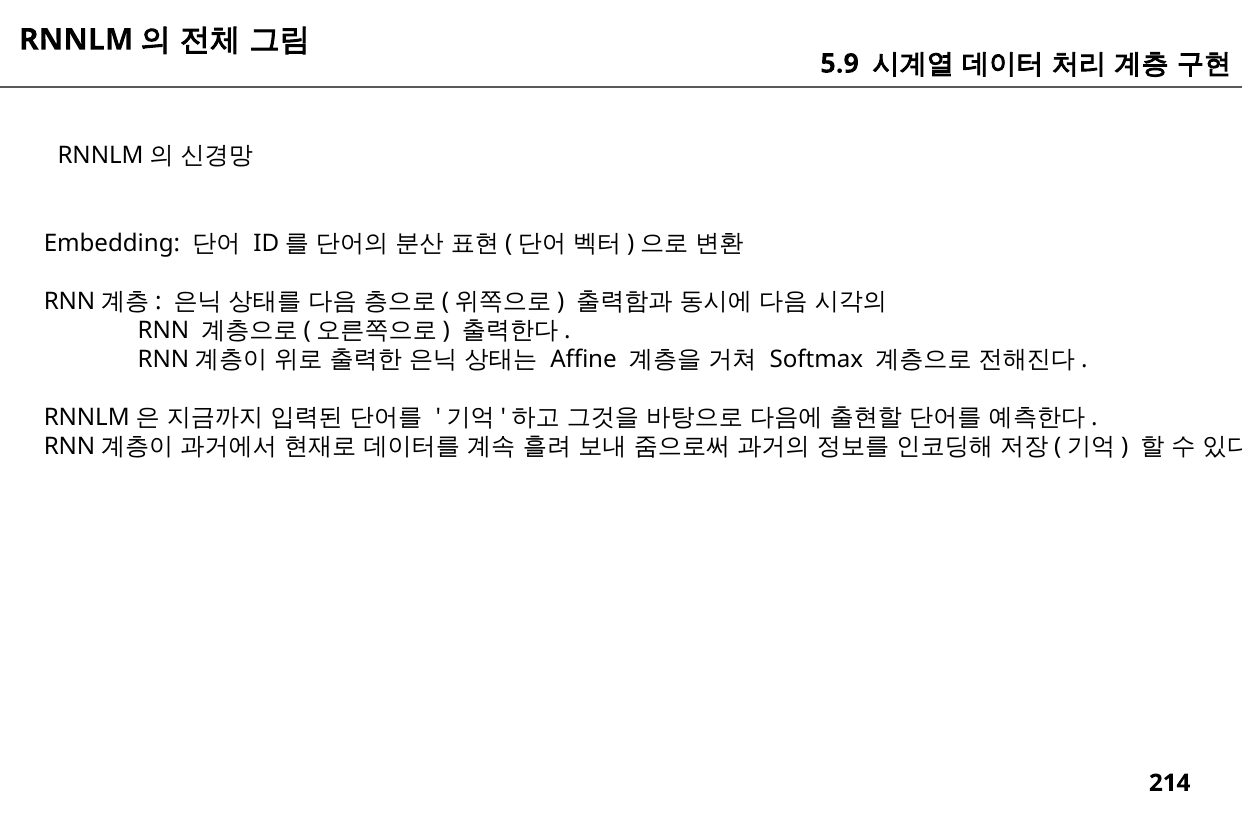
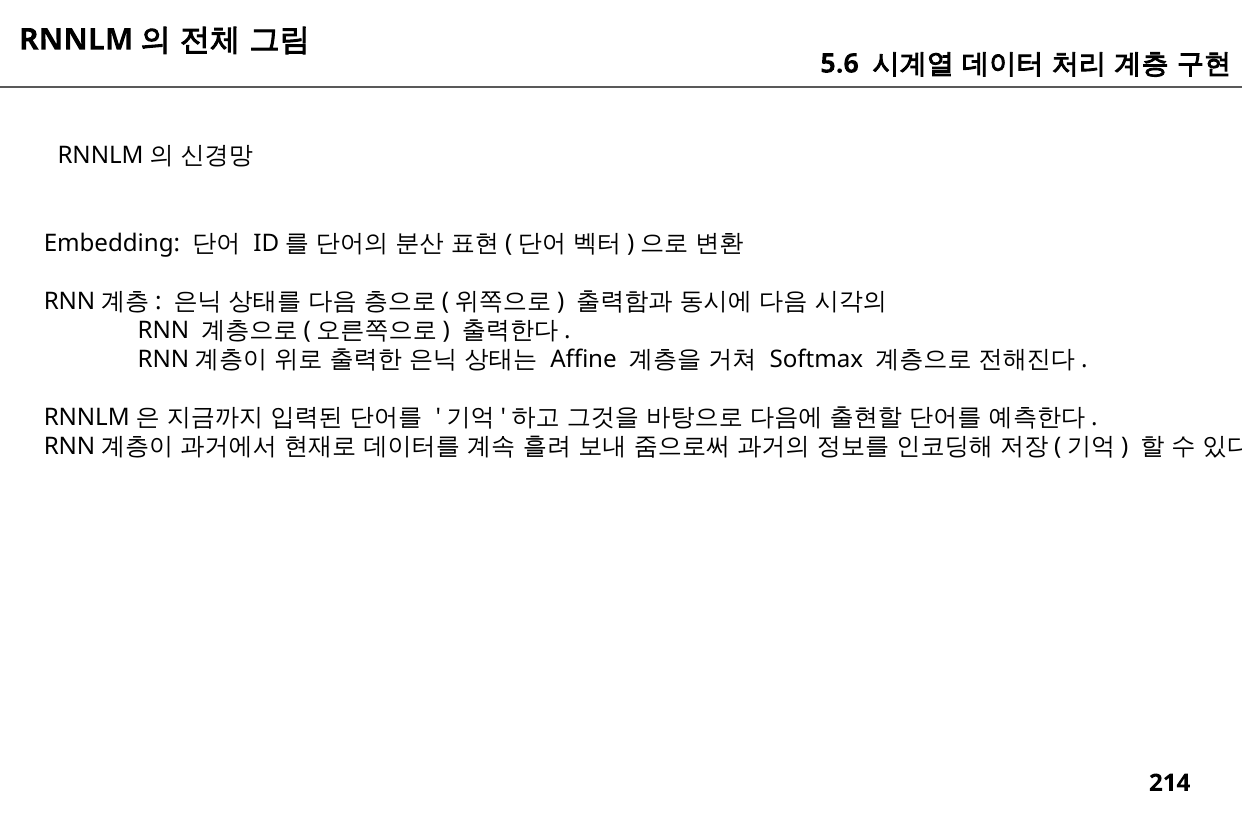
5.9: 5.9 -> 5.6
